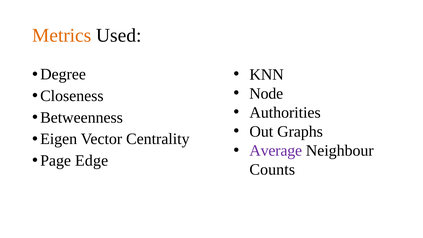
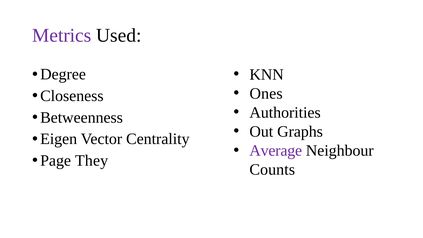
Metrics colour: orange -> purple
Node: Node -> Ones
Edge: Edge -> They
